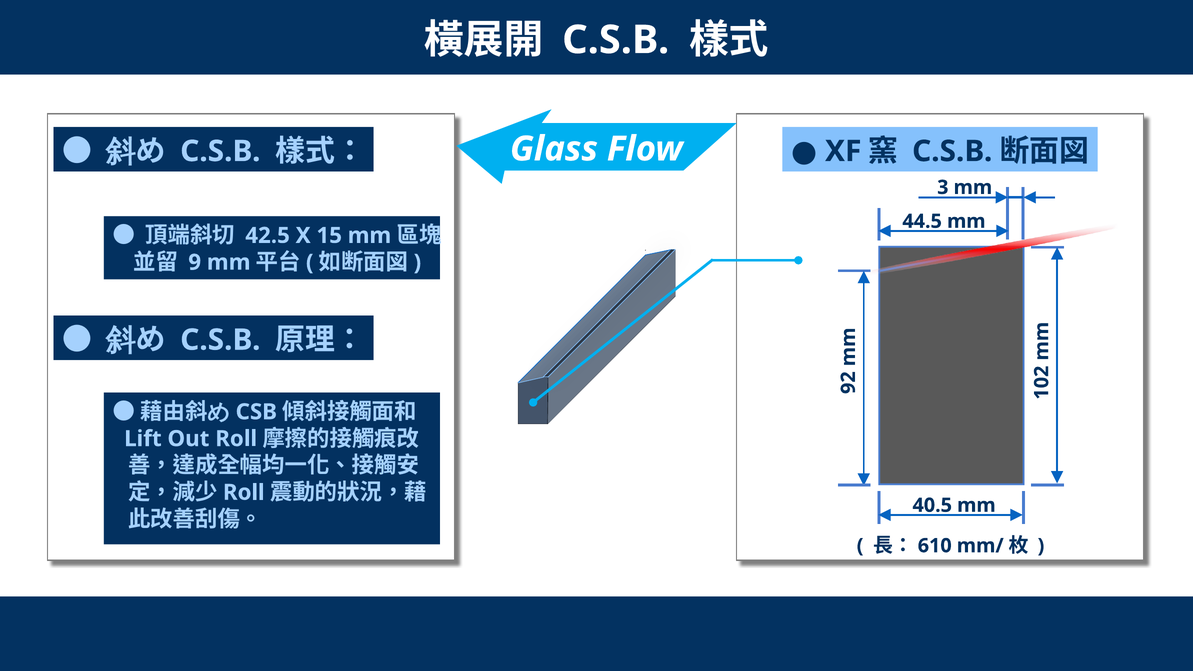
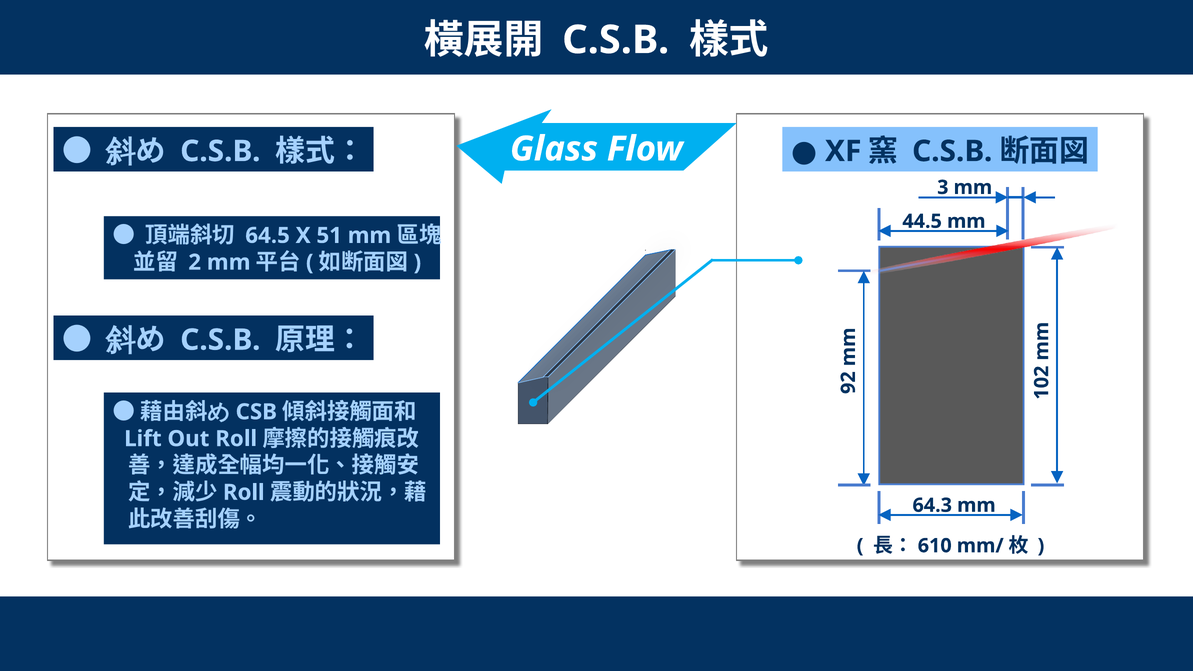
42.5: 42.5 -> 64.5
15: 15 -> 51
9 at (195, 262): 9 -> 2
40.5: 40.5 -> 64.3
